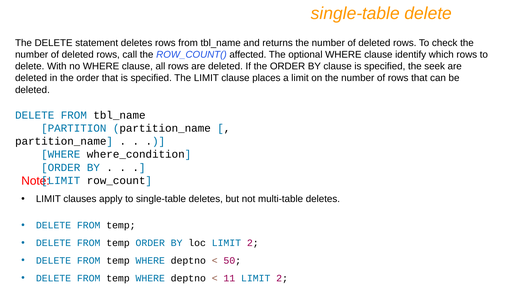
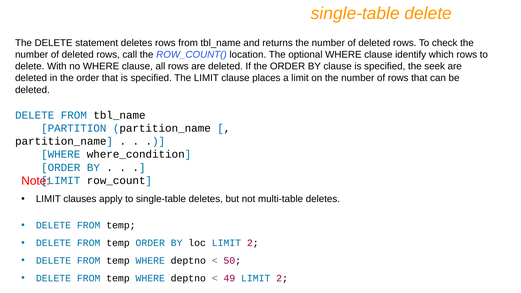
affected: affected -> location
11: 11 -> 49
